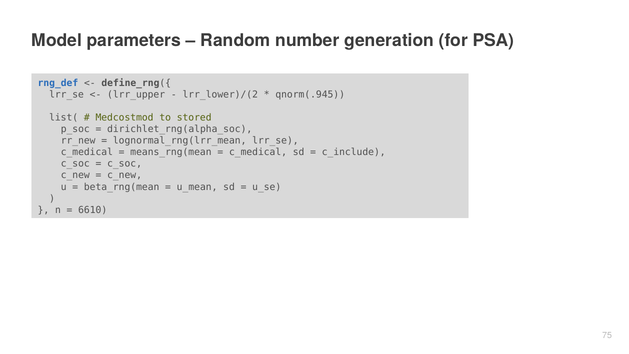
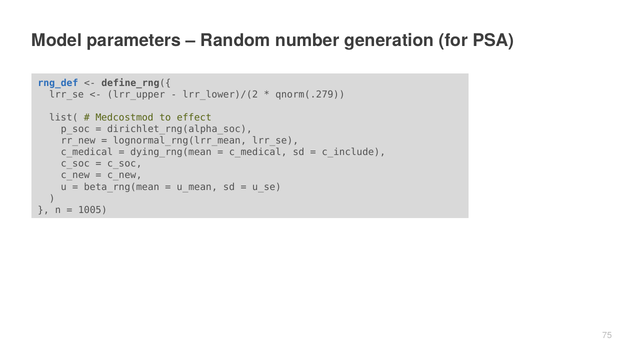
qnorm(.945: qnorm(.945 -> qnorm(.279
stored: stored -> effect
means_rng(mean: means_rng(mean -> dying_rng(mean
6610: 6610 -> 1005
